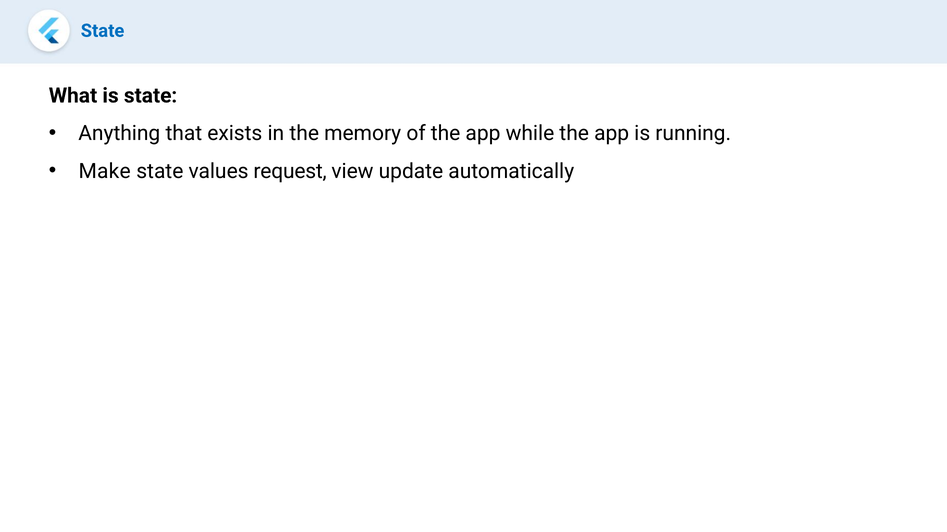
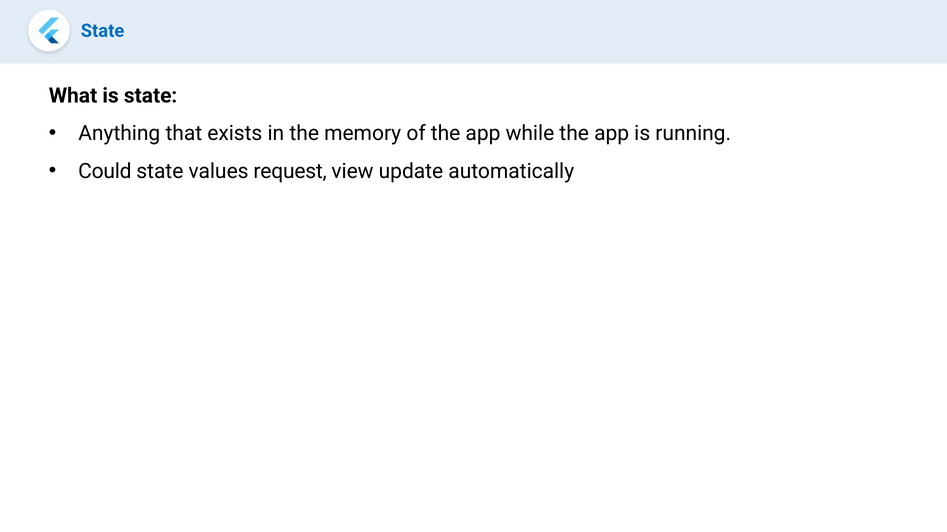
Make: Make -> Could
